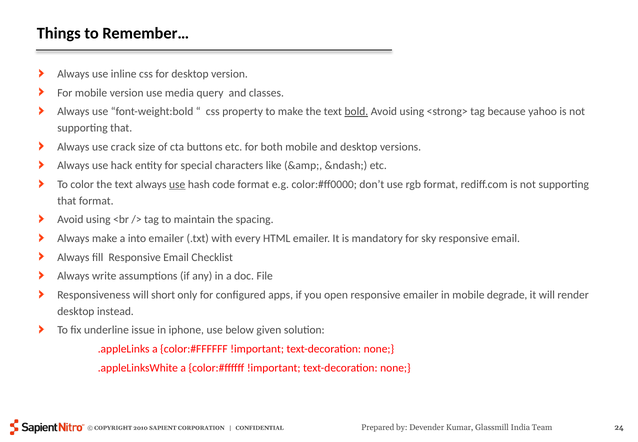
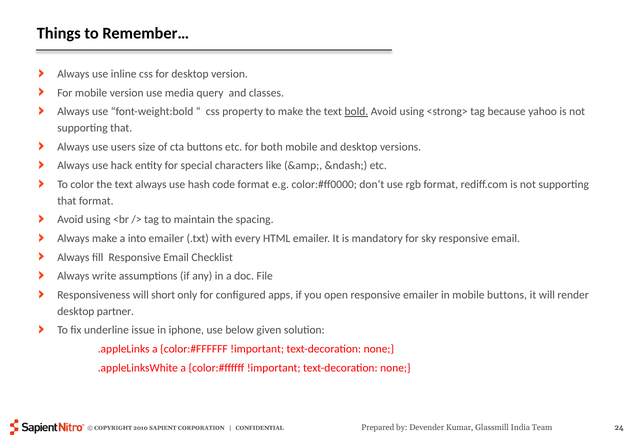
crack: crack -> users
use at (177, 184) underline: present -> none
mobile degrade: degrade -> buttons
instead: instead -> partner
